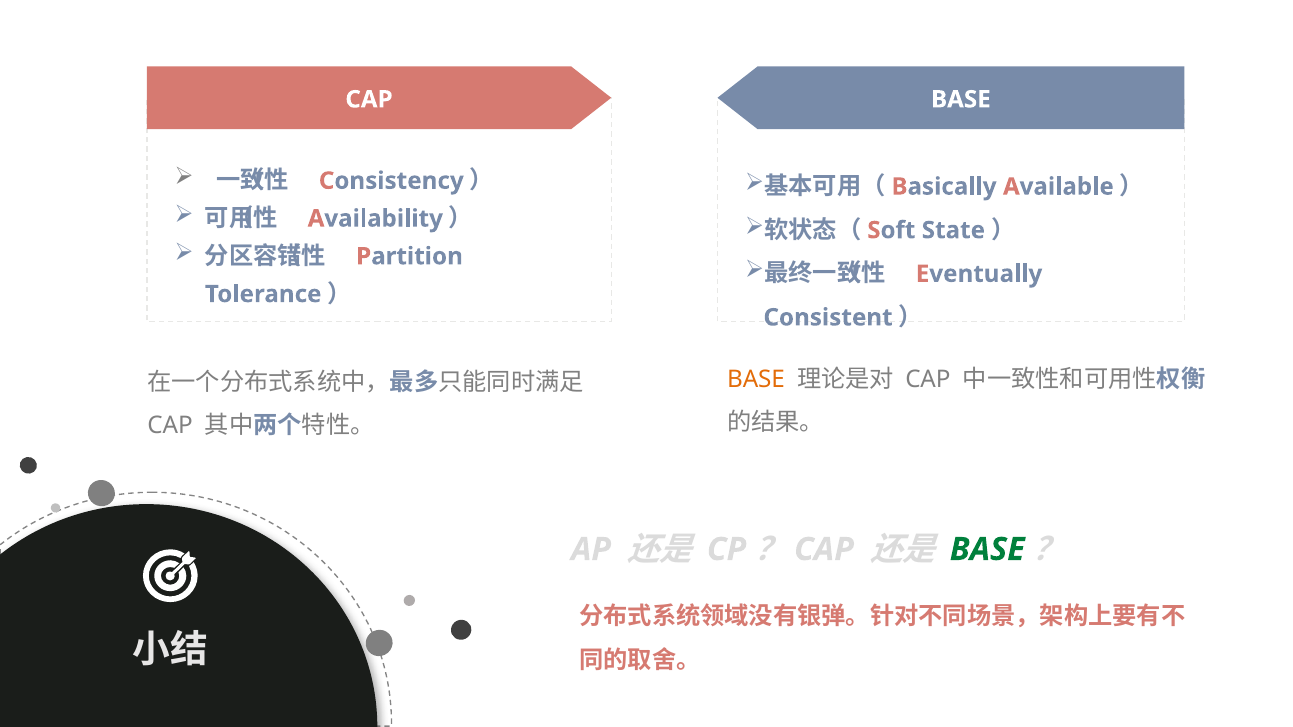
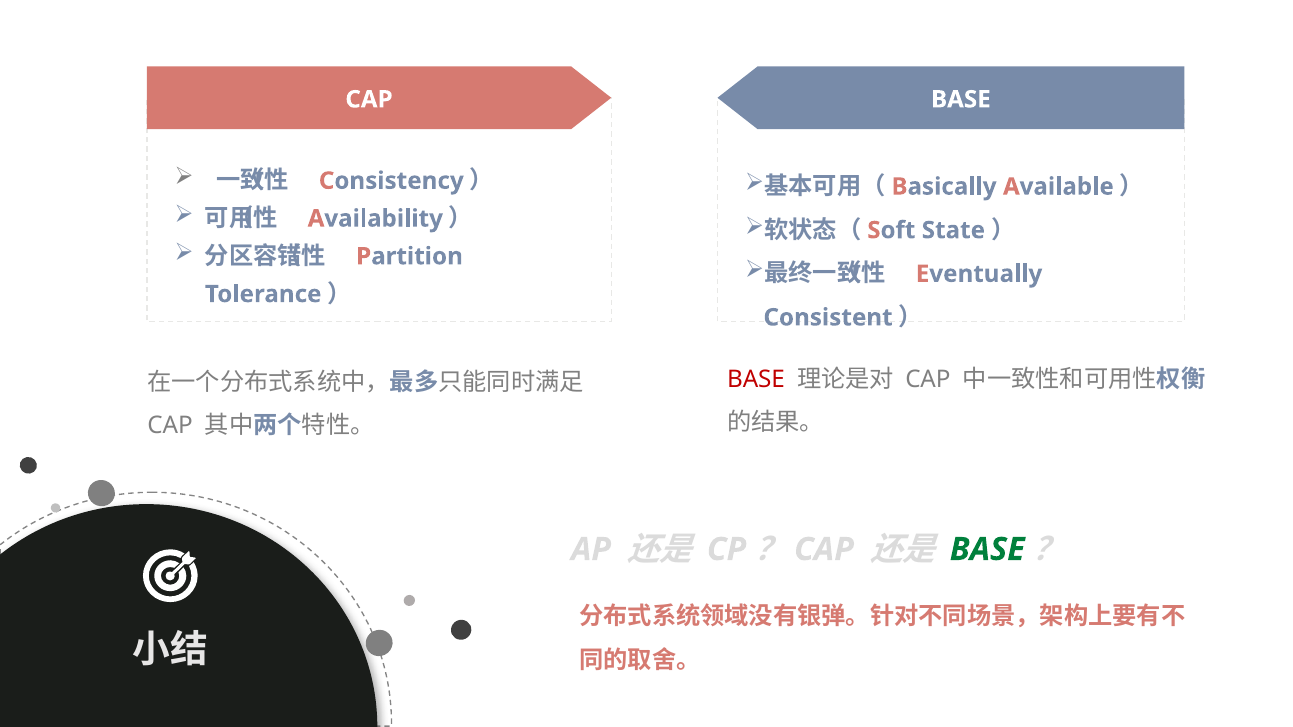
BASE at (756, 379) colour: orange -> red
